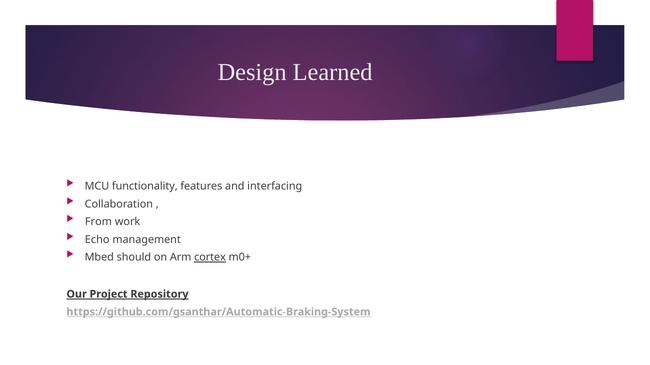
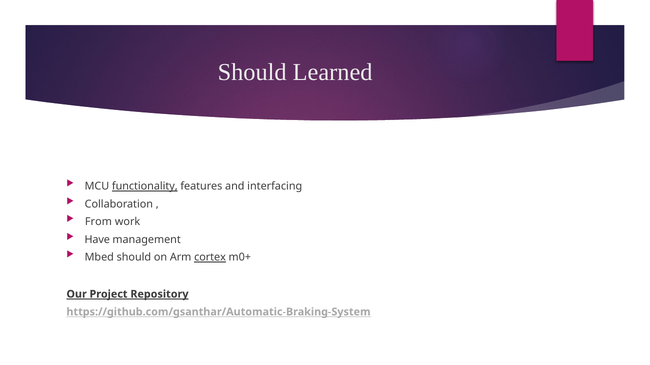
Design at (252, 72): Design -> Should
functionality underline: none -> present
Echo: Echo -> Have
